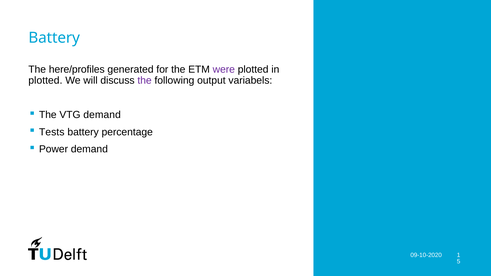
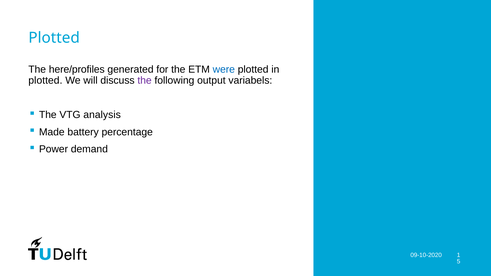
Battery at (54, 38): Battery -> Plotted
were colour: purple -> blue
VTG demand: demand -> analysis
Tests: Tests -> Made
